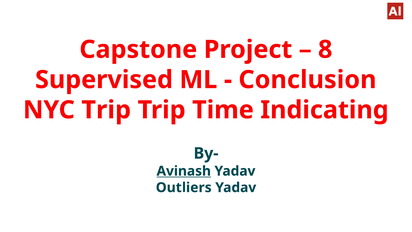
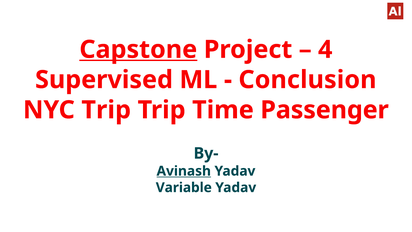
Capstone underline: none -> present
8: 8 -> 4
Indicating: Indicating -> Passenger
Outliers: Outliers -> Variable
